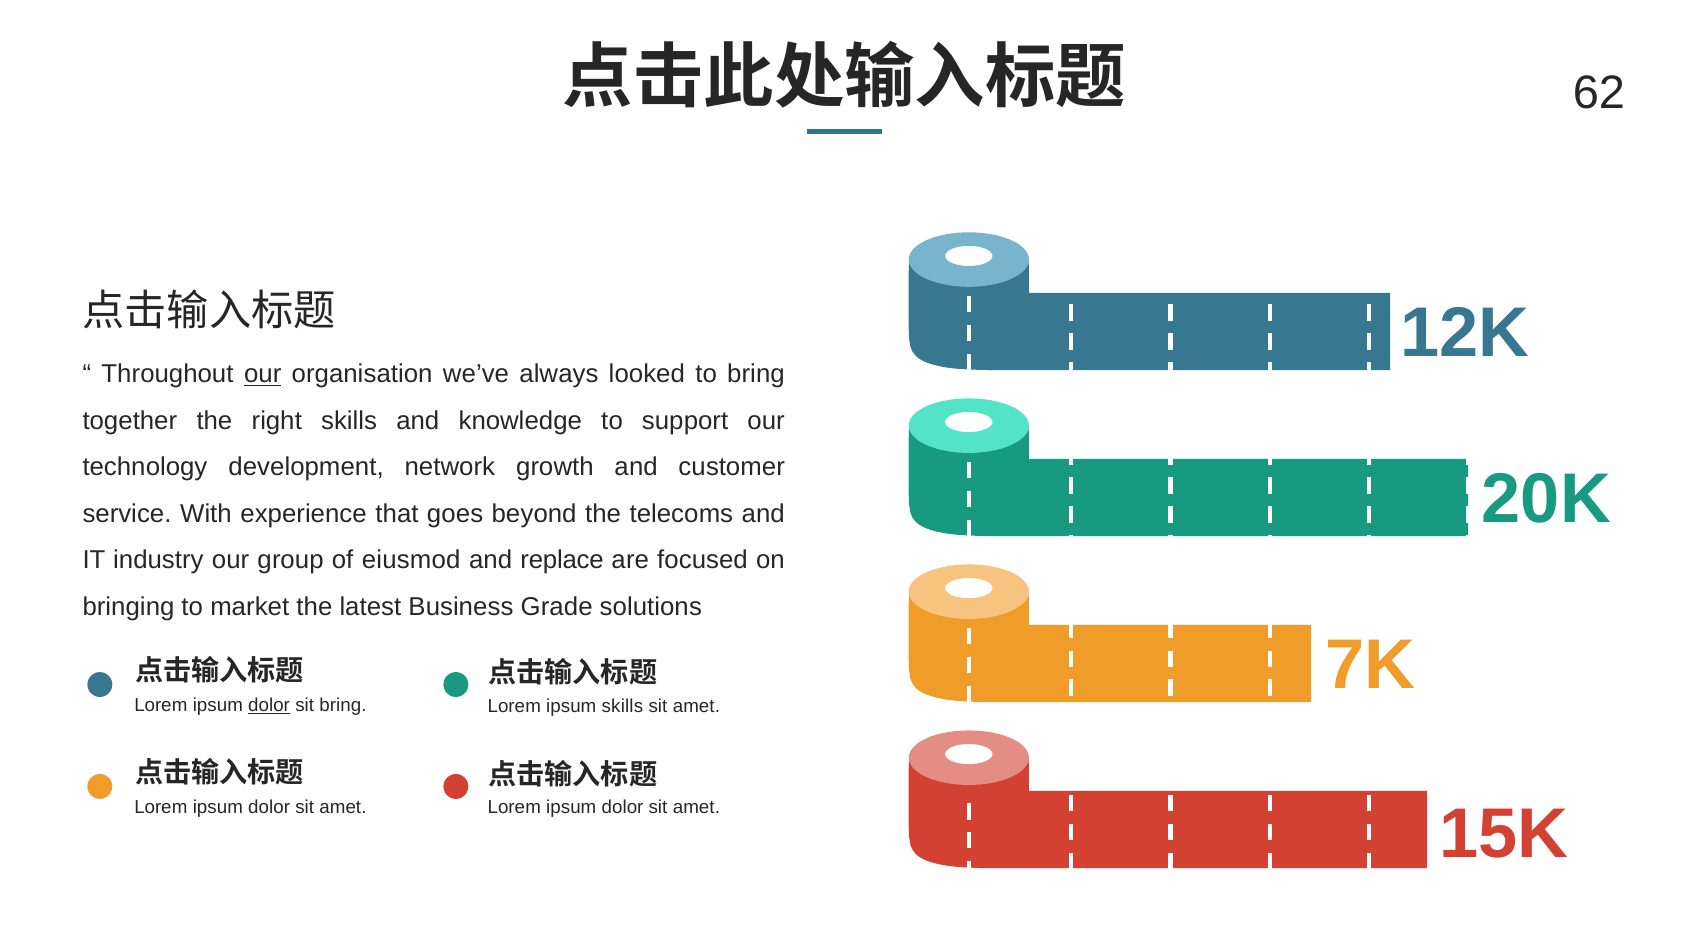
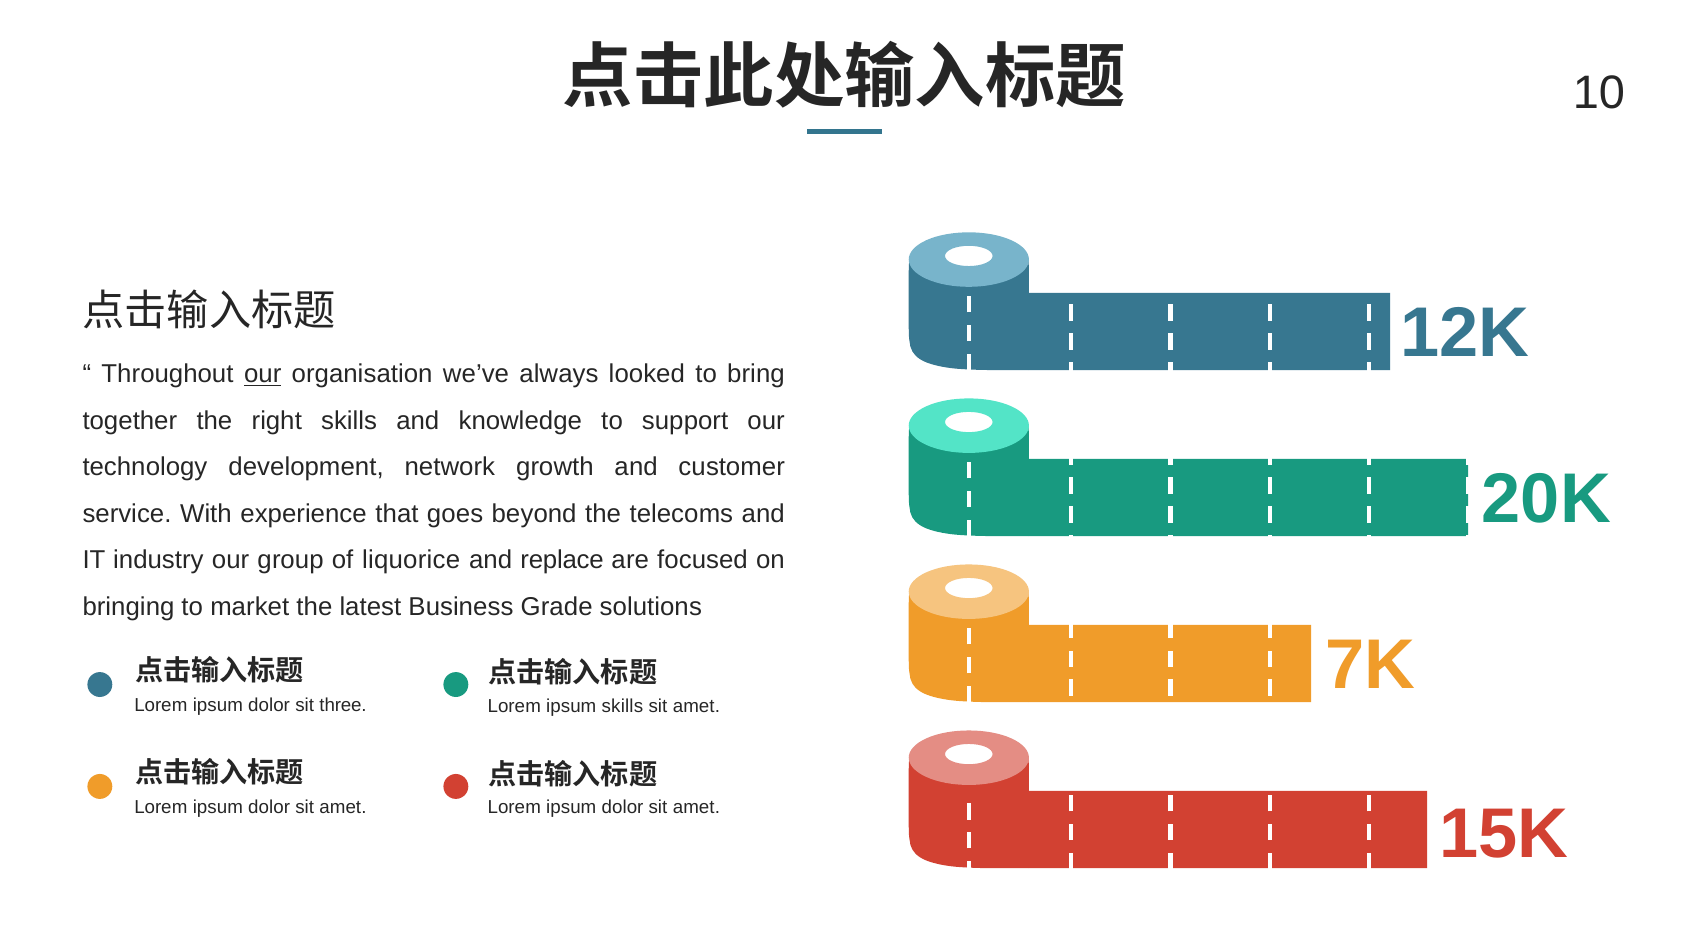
62: 62 -> 10
eiusmod: eiusmod -> liquorice
dolor at (269, 706) underline: present -> none
sit bring: bring -> three
